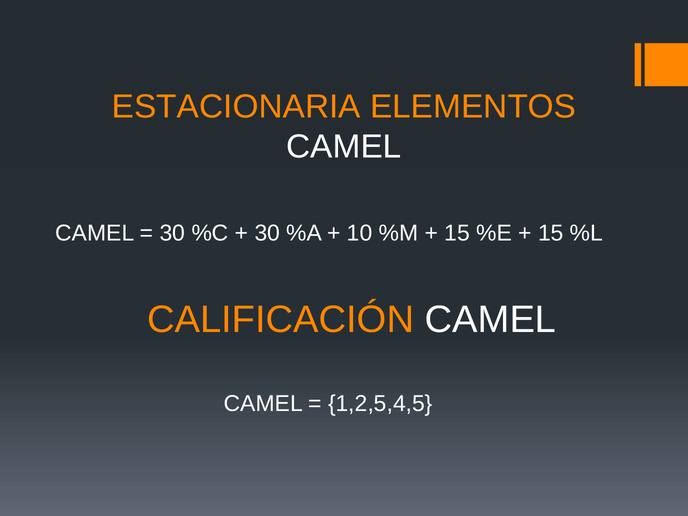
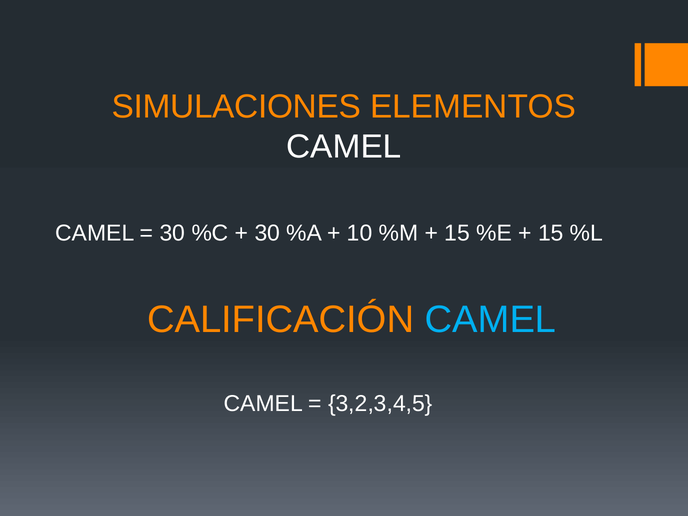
ESTACIONARIA: ESTACIONARIA -> SIMULACIONES
CAMEL at (490, 320) colour: white -> light blue
1,2,5,4,5: 1,2,5,4,5 -> 3,2,3,4,5
